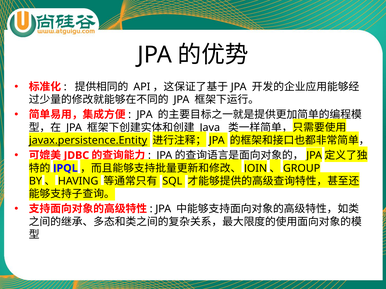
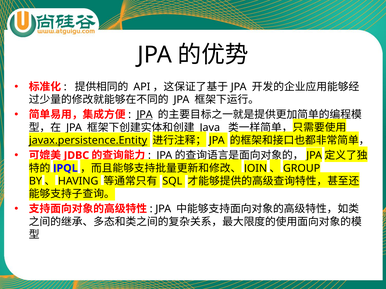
JPA at (145, 115) underline: none -> present
